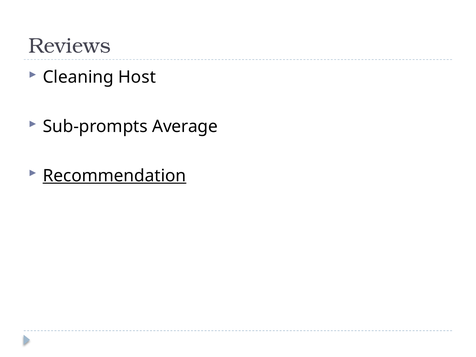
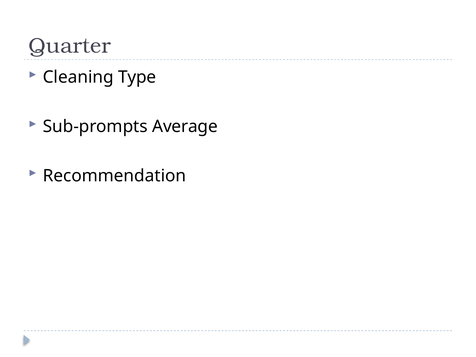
Reviews: Reviews -> Quarter
Host: Host -> Type
Recommendation underline: present -> none
